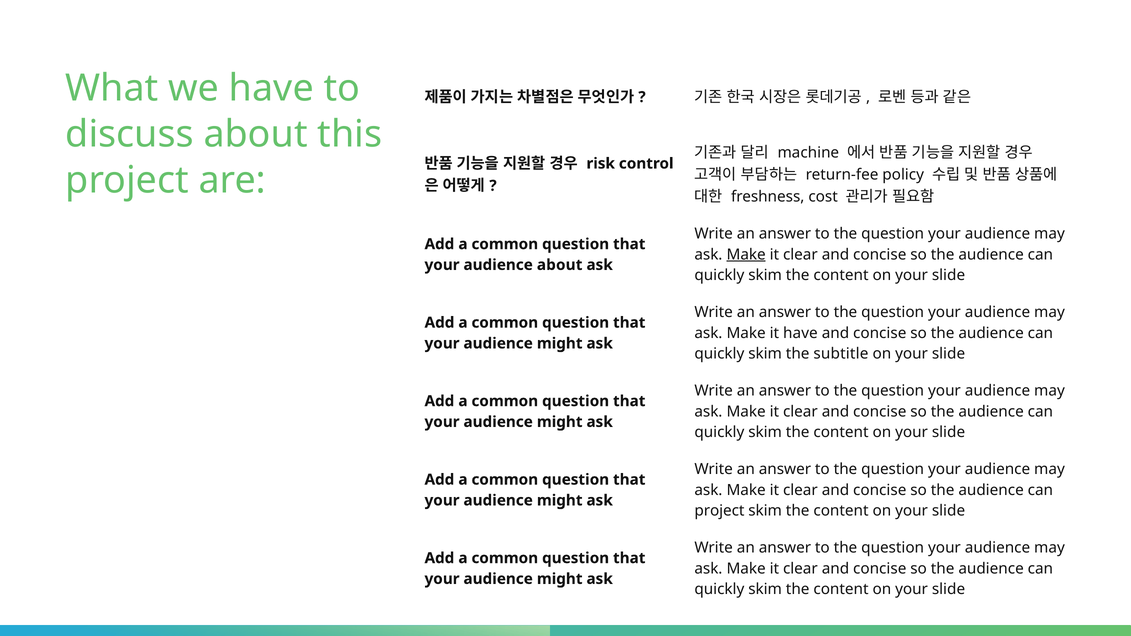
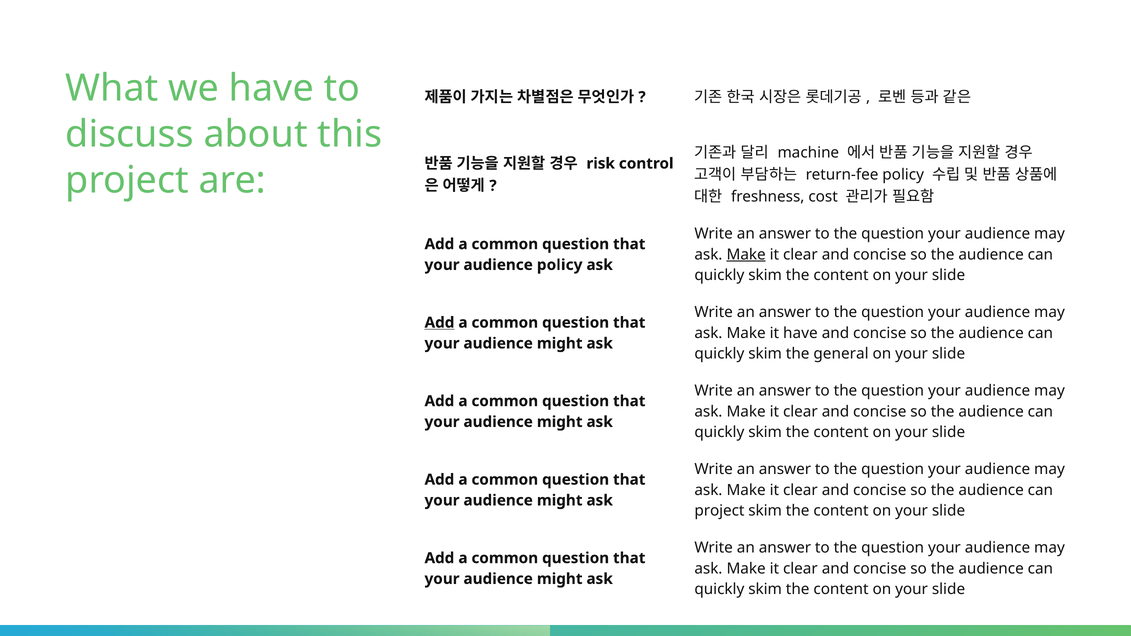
audience about: about -> policy
Add at (439, 323) underline: none -> present
subtitle: subtitle -> general
